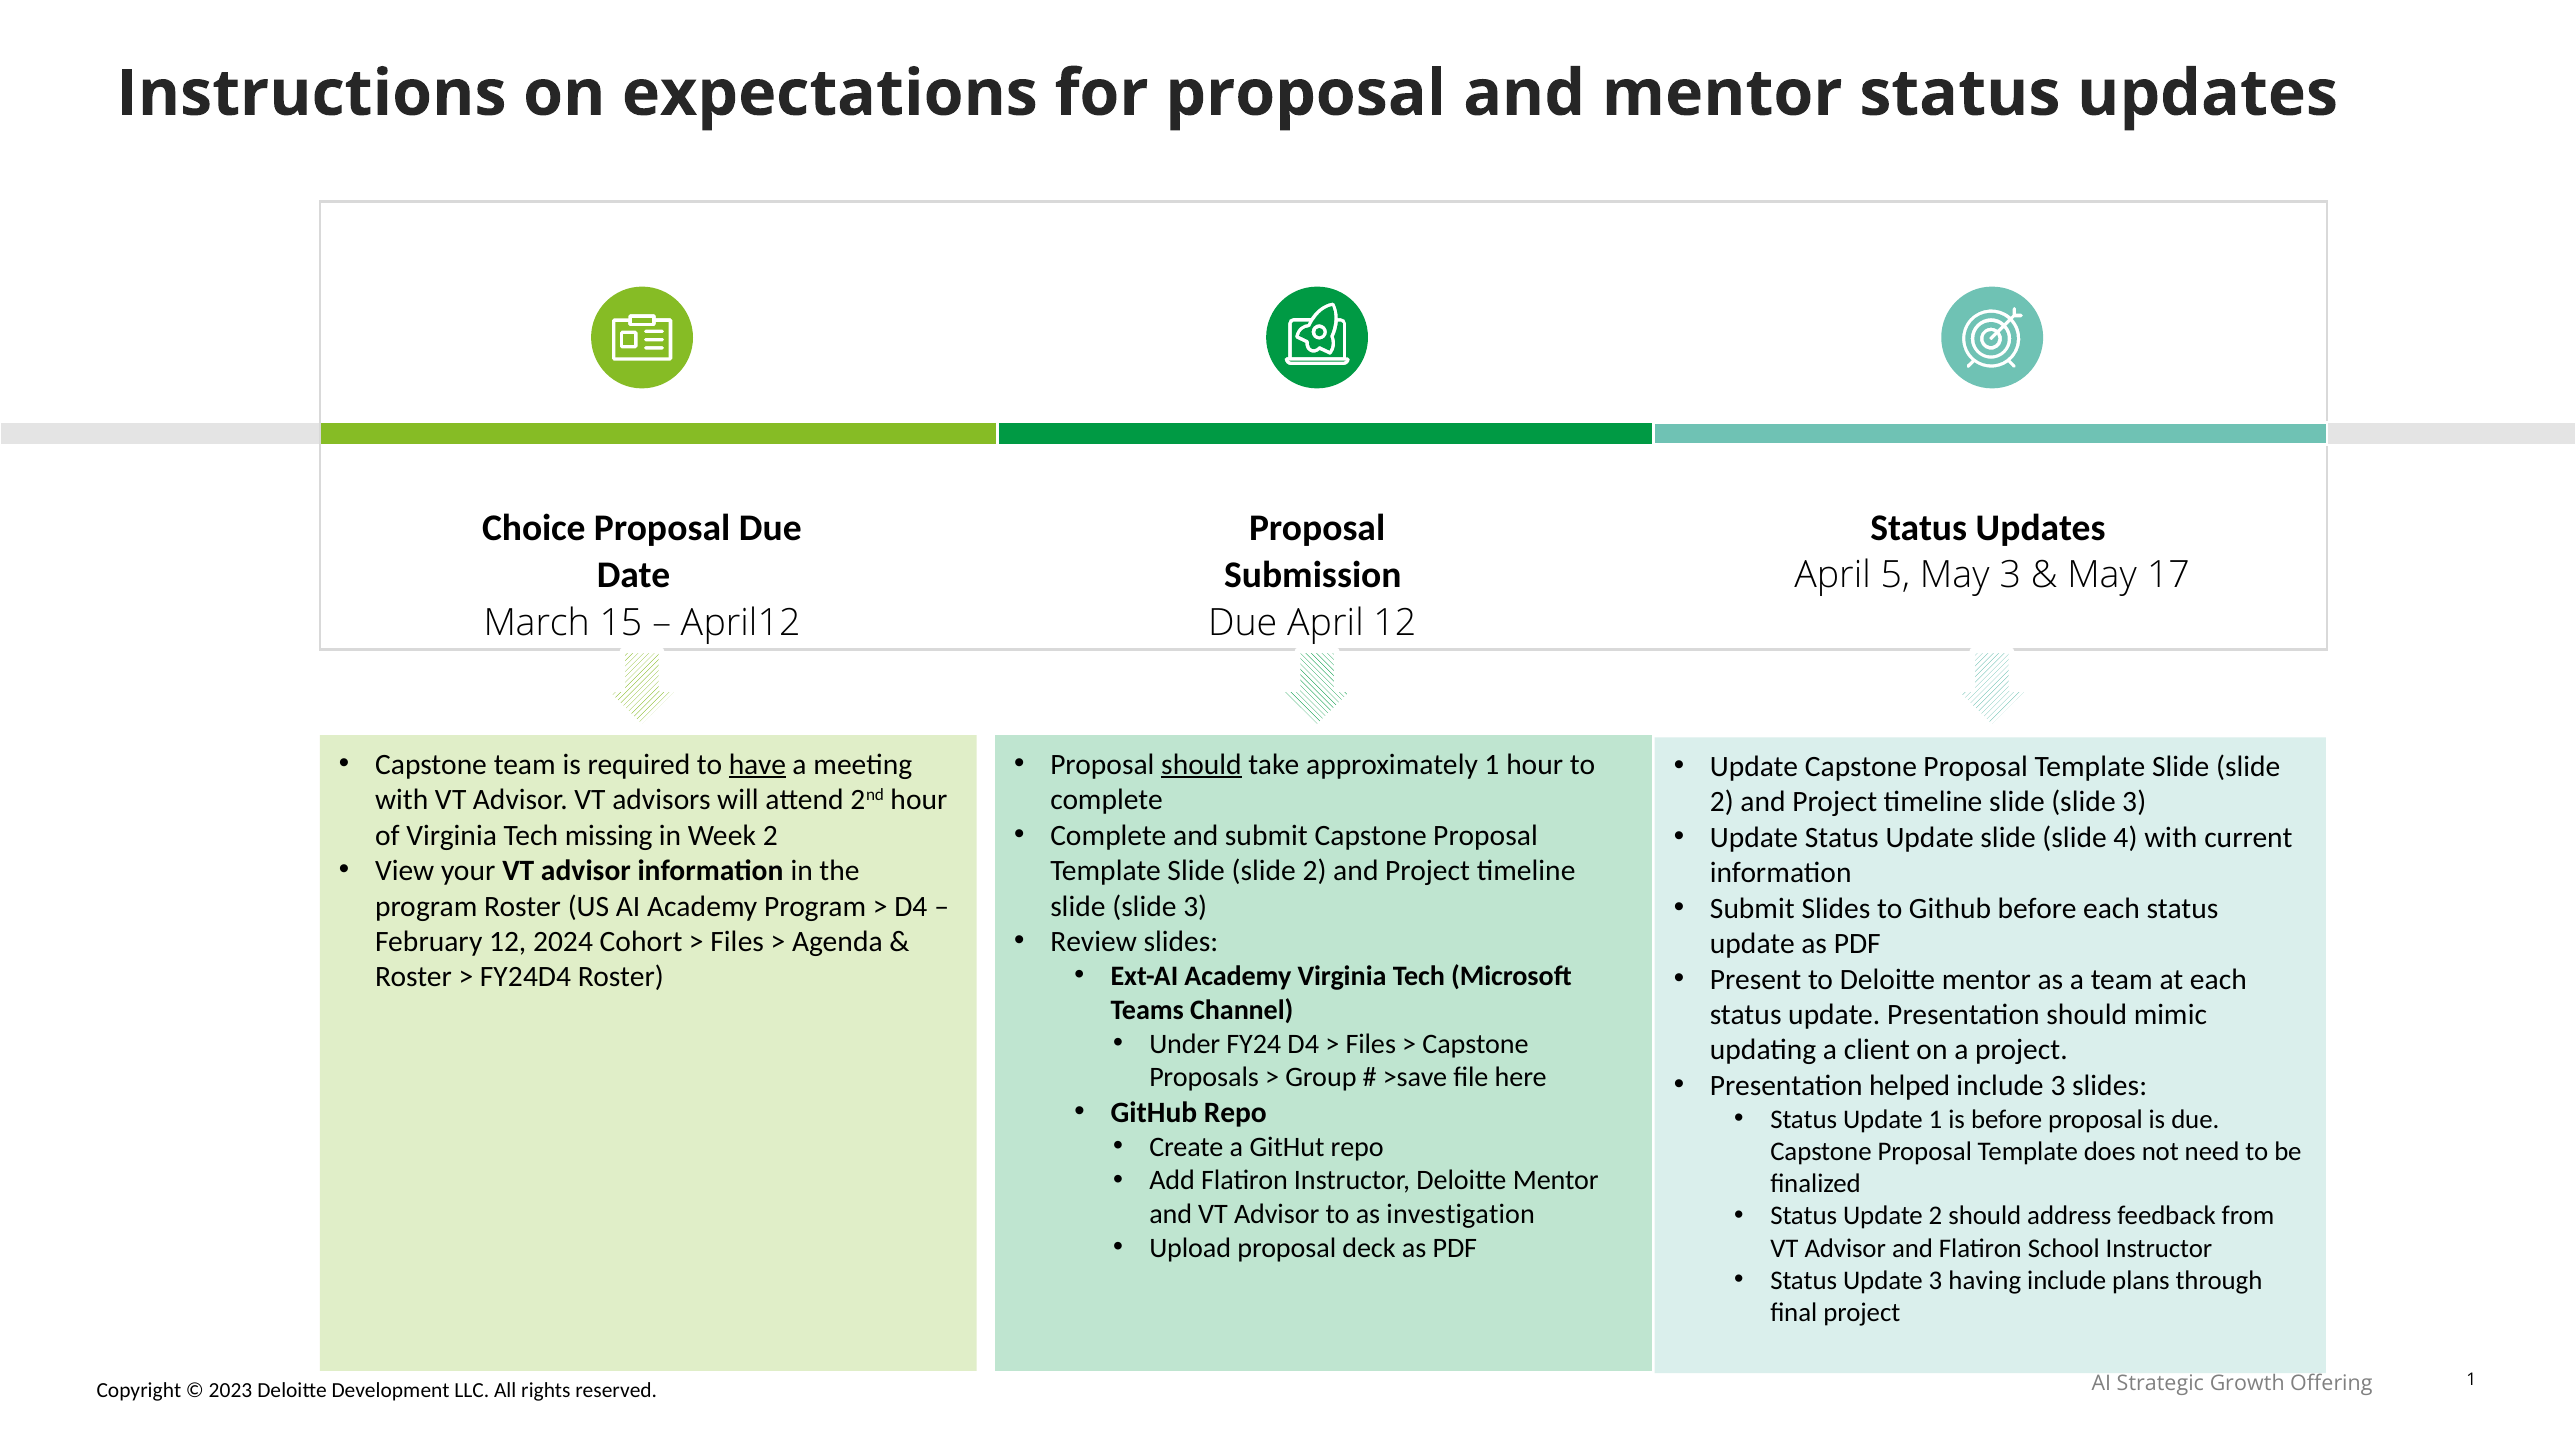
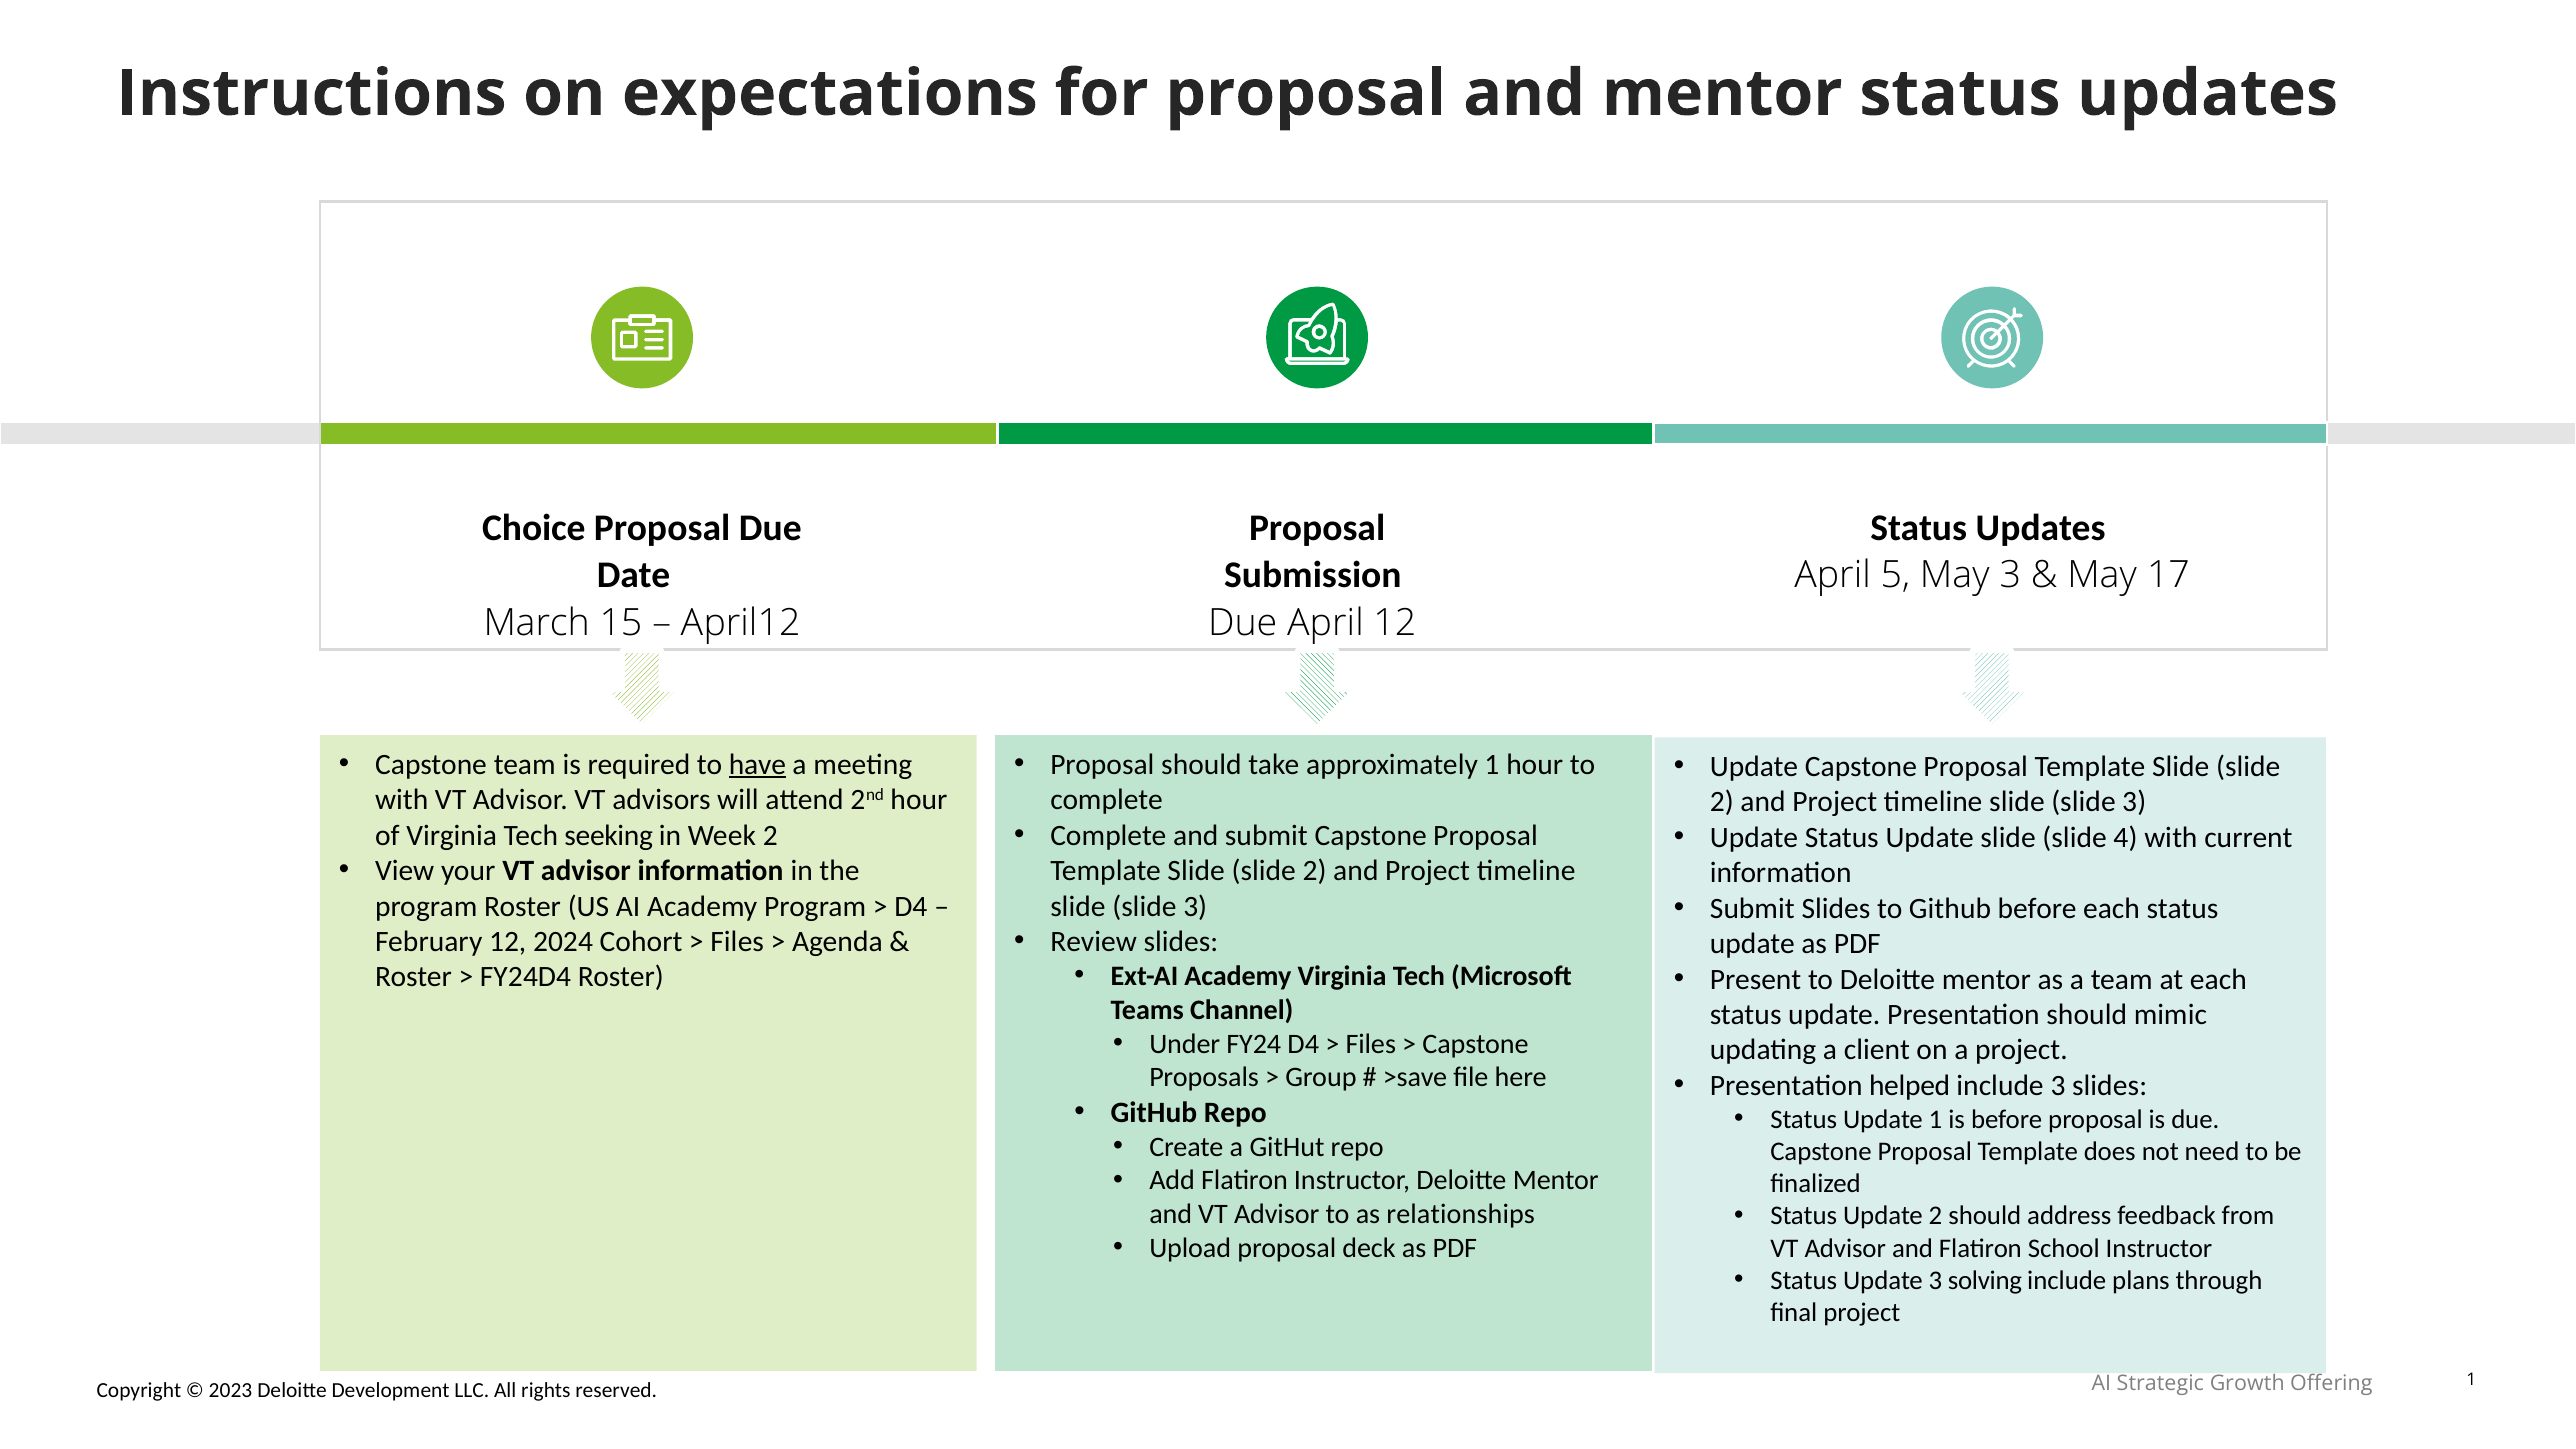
should at (1201, 765) underline: present -> none
missing: missing -> seeking
investigation: investigation -> relationships
having: having -> solving
